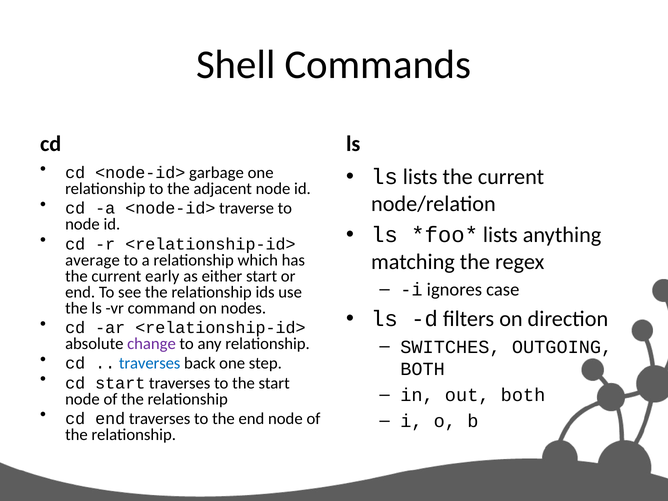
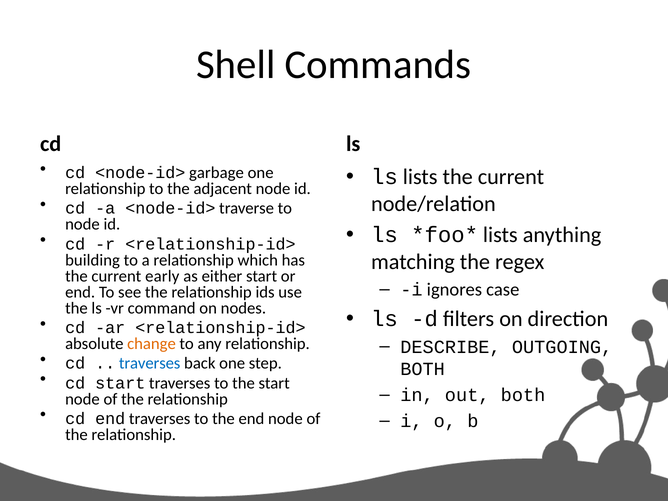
average: average -> building
change colour: purple -> orange
SWITCHES: SWITCHES -> DESCRIBE
